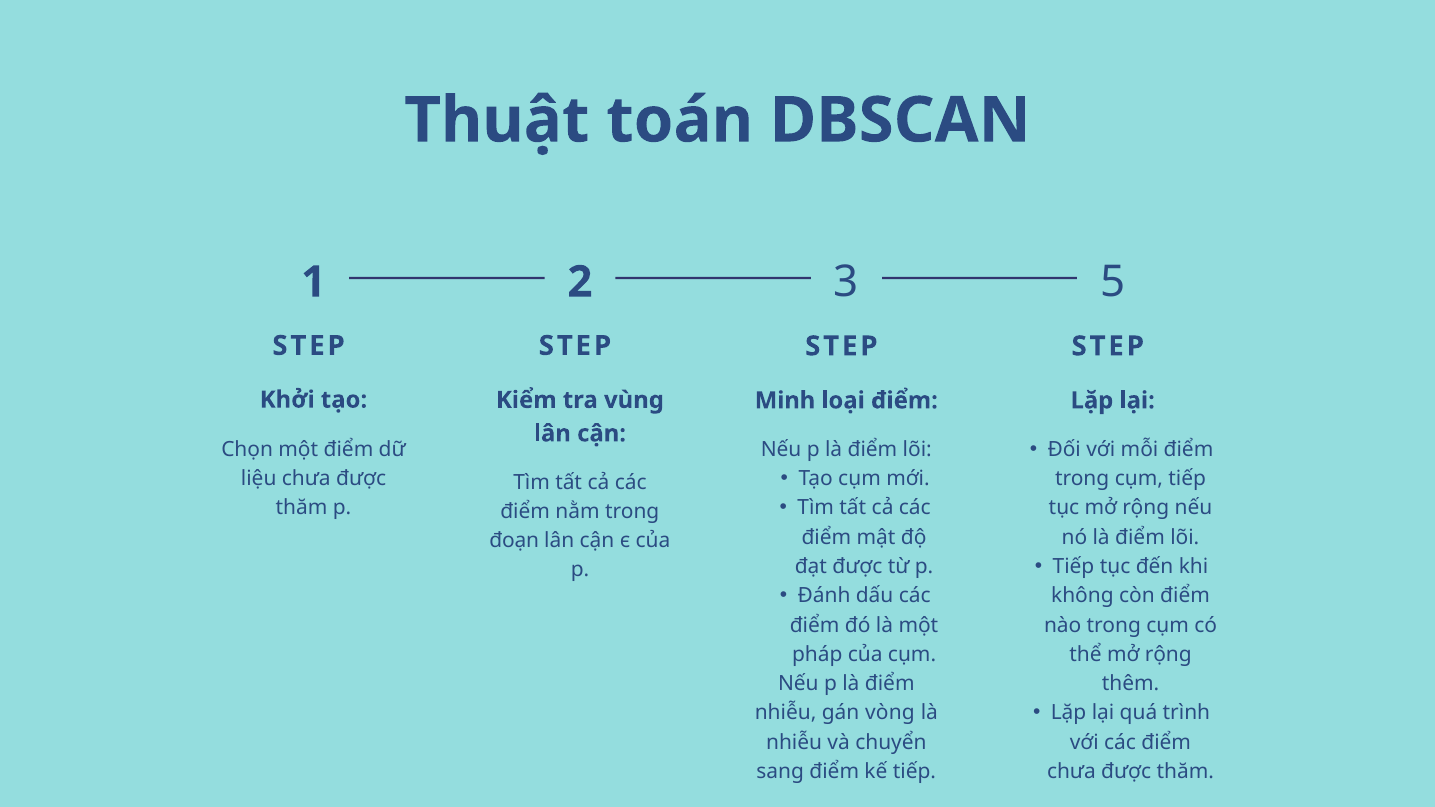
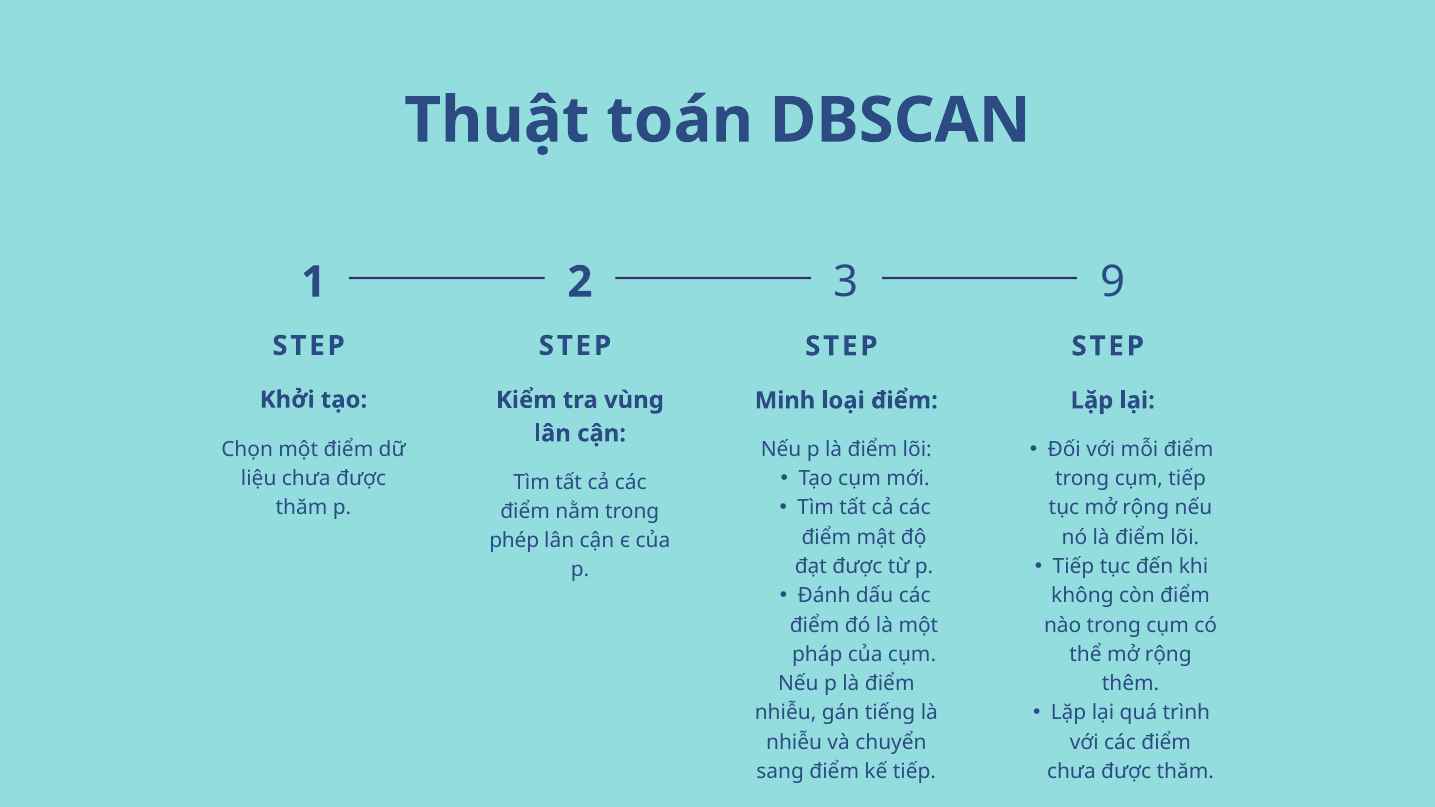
5: 5 -> 9
đoạn: đoạn -> phép
vòng: vòng -> tiếng
